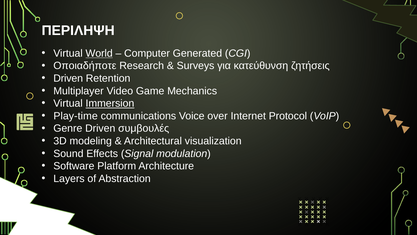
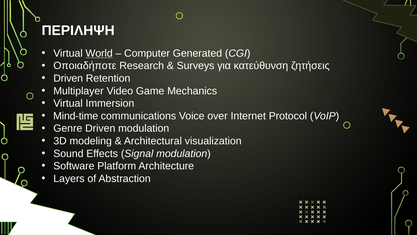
Immersion underline: present -> none
Play-time: Play-time -> Mind-time
Driven συμβουλές: συμβουλές -> modulation
